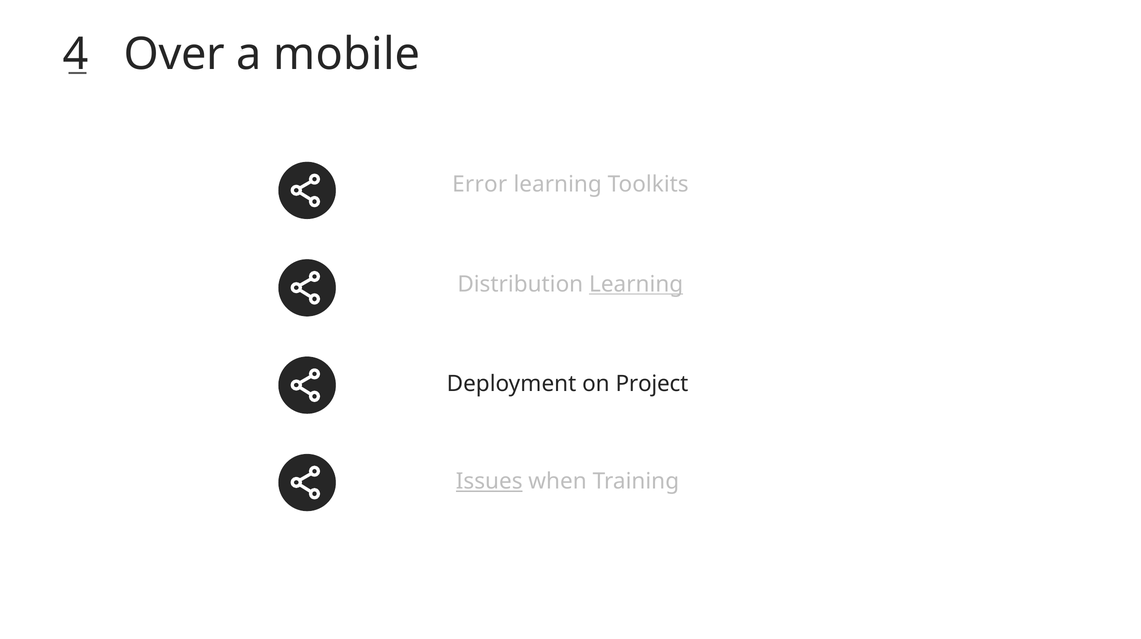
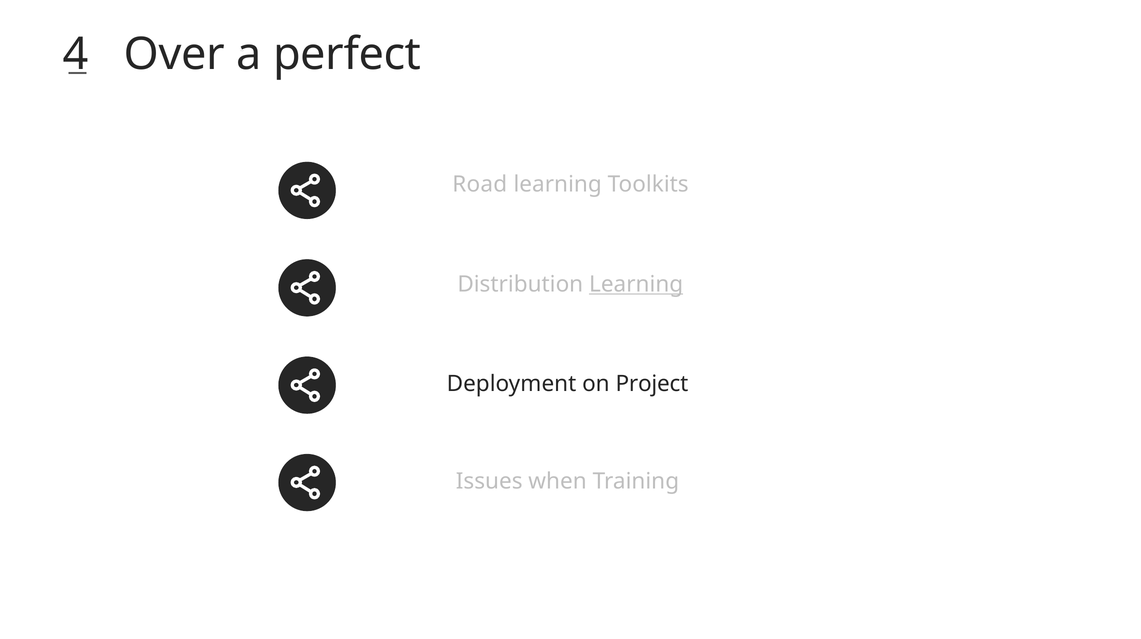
mobile: mobile -> perfect
Error: Error -> Road
Issues underline: present -> none
